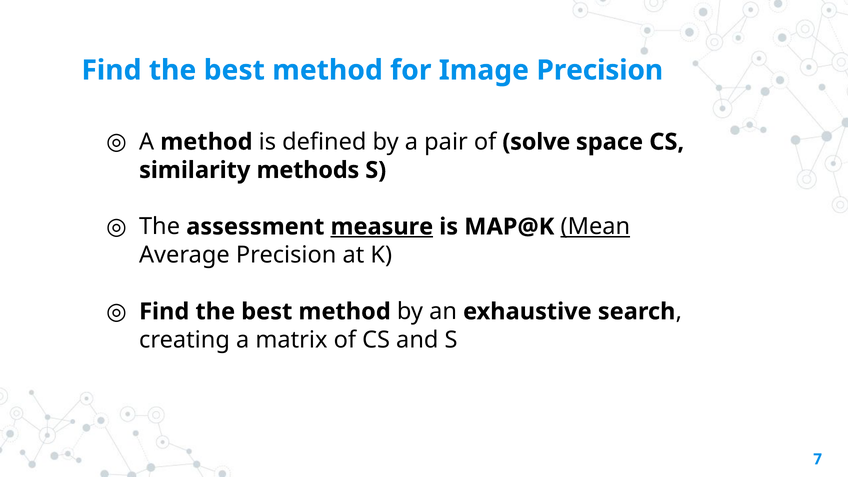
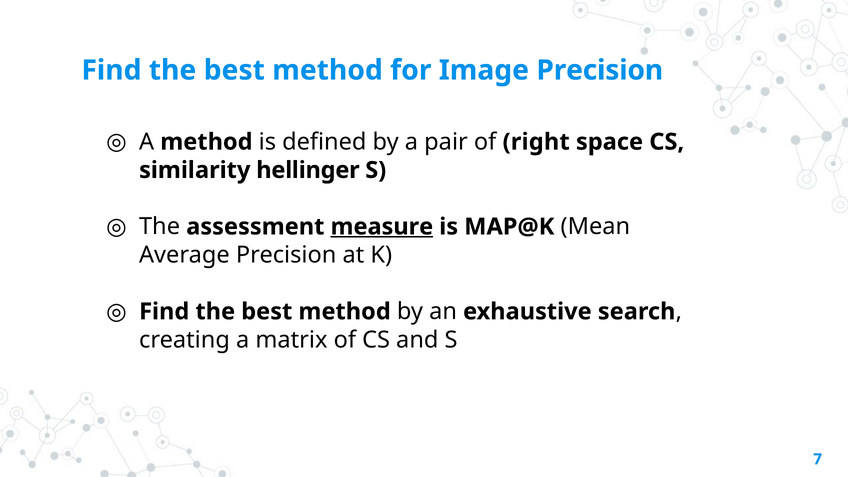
solve: solve -> right
methods: methods -> hellinger
Mean underline: present -> none
